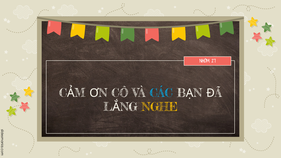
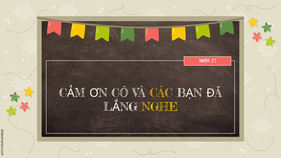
CÁC colour: light blue -> yellow
